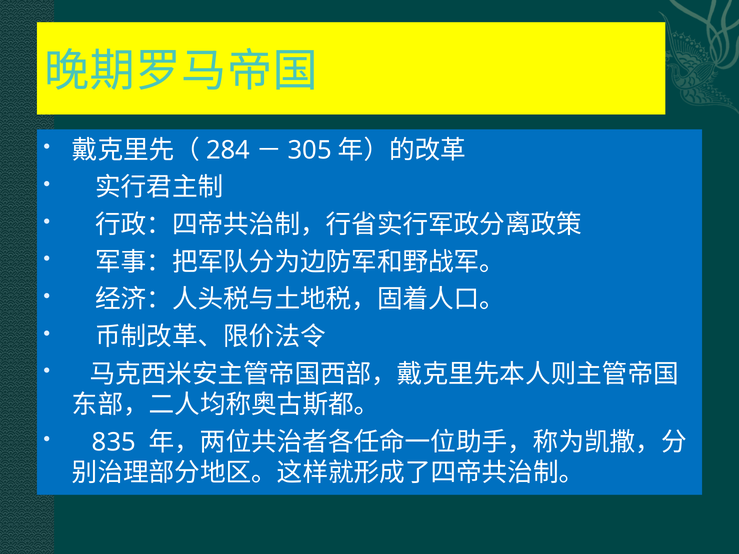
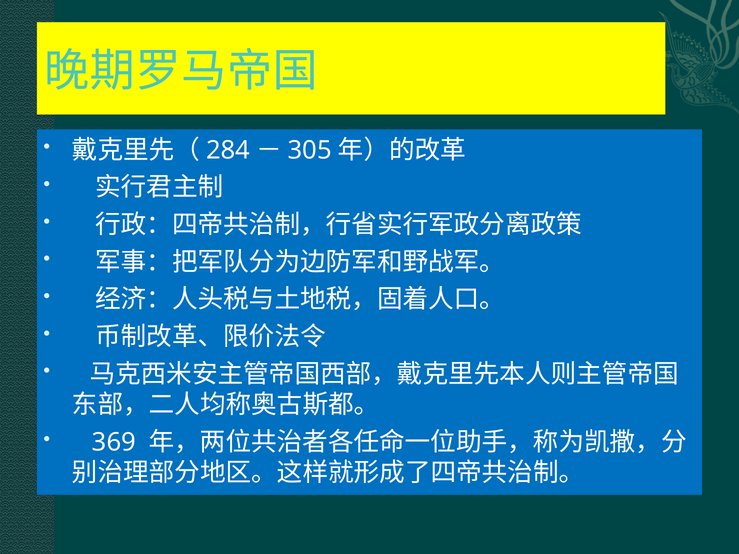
835: 835 -> 369
